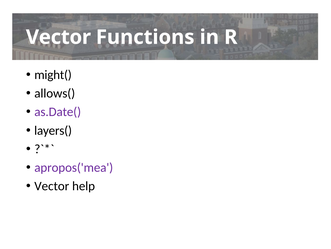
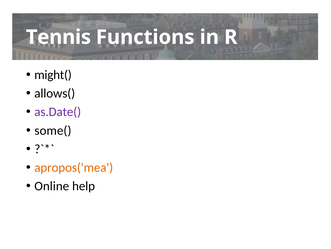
Vector at (58, 37): Vector -> Tennis
layers(: layers( -> some(
apropos('mea colour: purple -> orange
Vector at (52, 186): Vector -> Online
